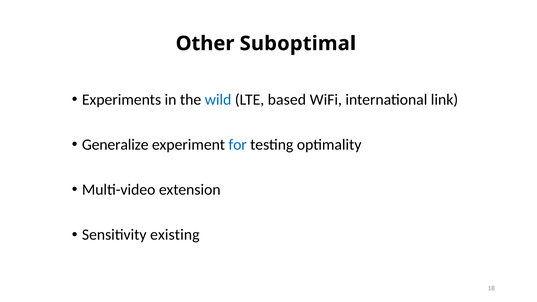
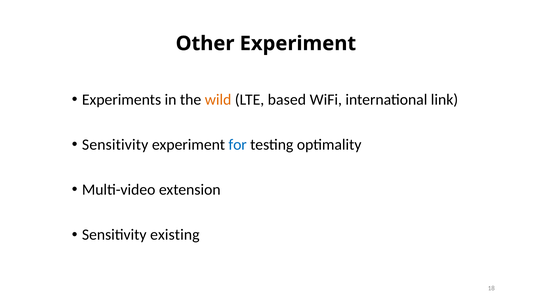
Other Suboptimal: Suboptimal -> Experiment
wild colour: blue -> orange
Generalize at (115, 145): Generalize -> Sensitivity
